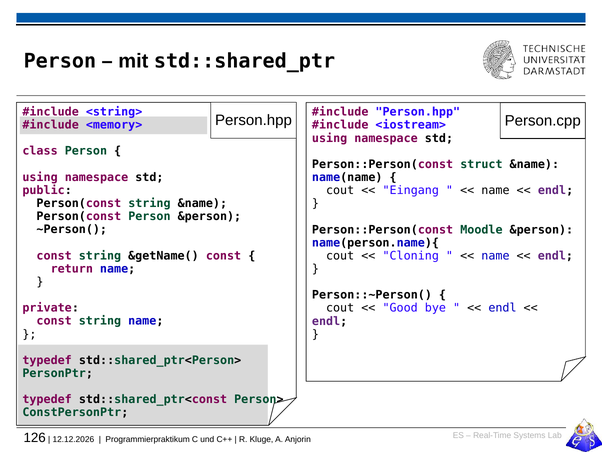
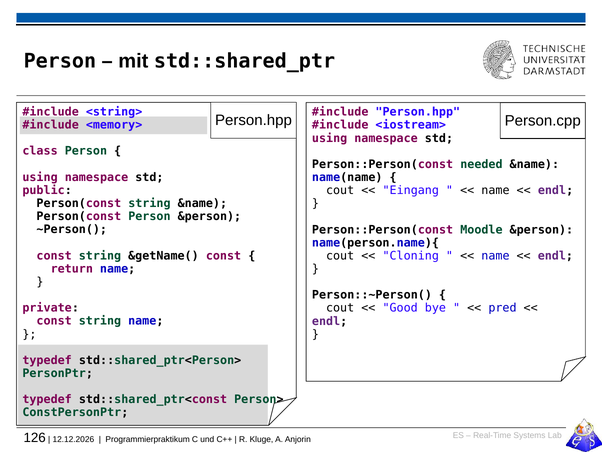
struct: struct -> needed
endl at (502, 308): endl -> pred
